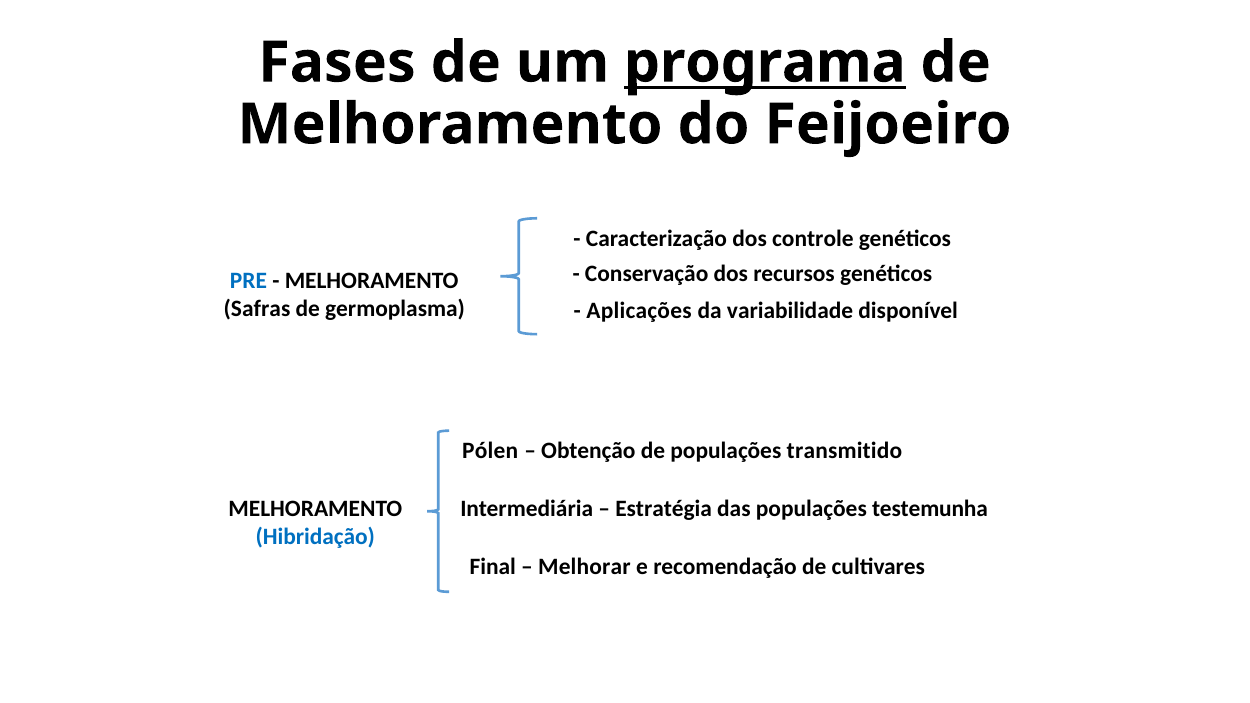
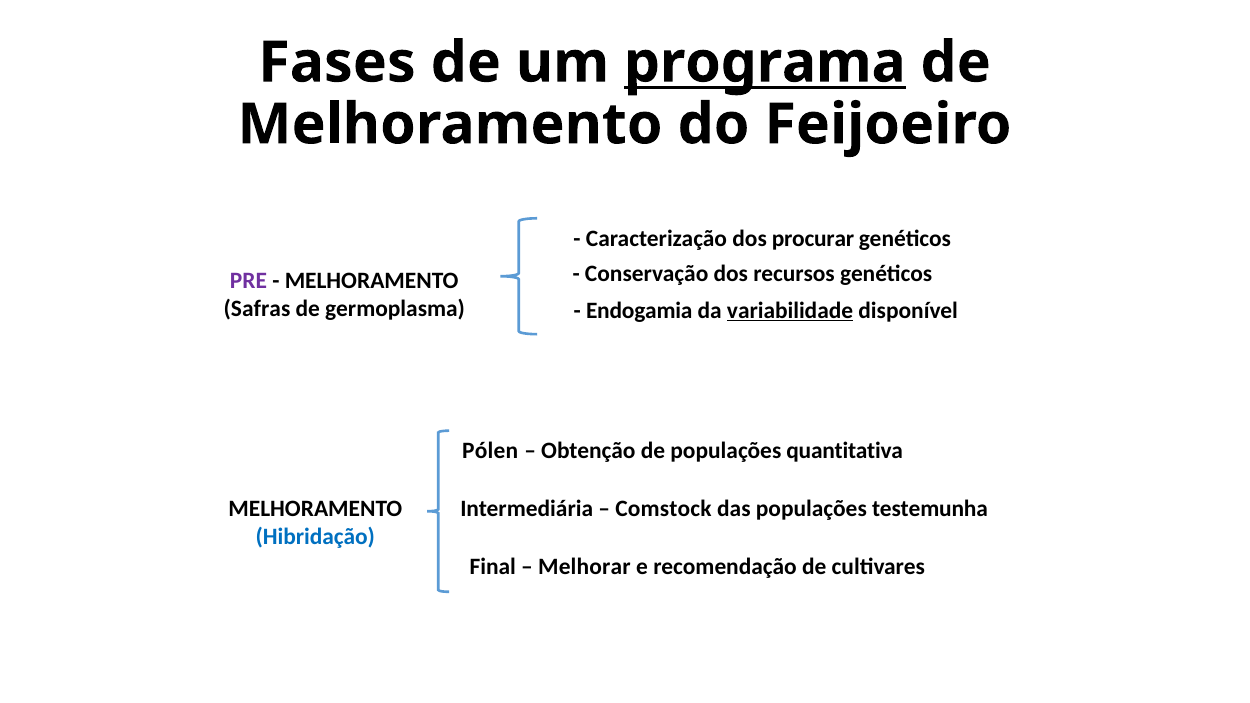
controle: controle -> procurar
PRE colour: blue -> purple
Aplicações: Aplicações -> Endogamia
variabilidade underline: none -> present
transmitido: transmitido -> quantitativa
Estratégia: Estratégia -> Comstock
